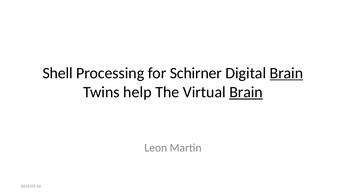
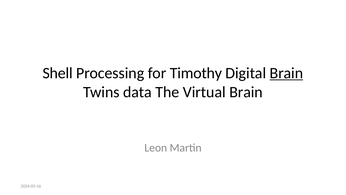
Schirner: Schirner -> Timothy
help: help -> data
Brain at (246, 92) underline: present -> none
